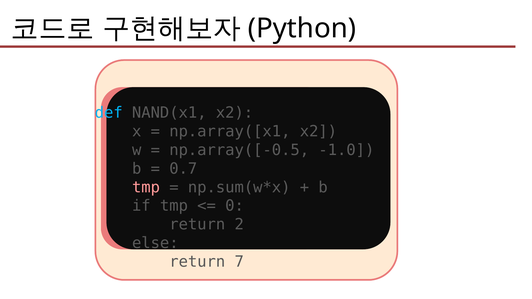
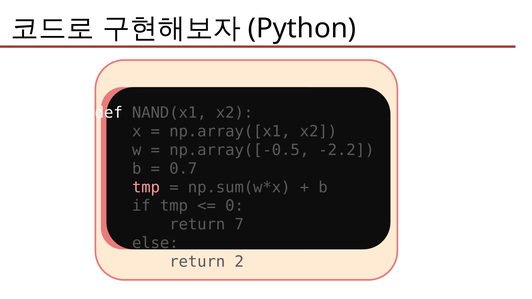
def colour: light blue -> white
-1.0: -1.0 -> -2.2
2: 2 -> 7
7: 7 -> 2
